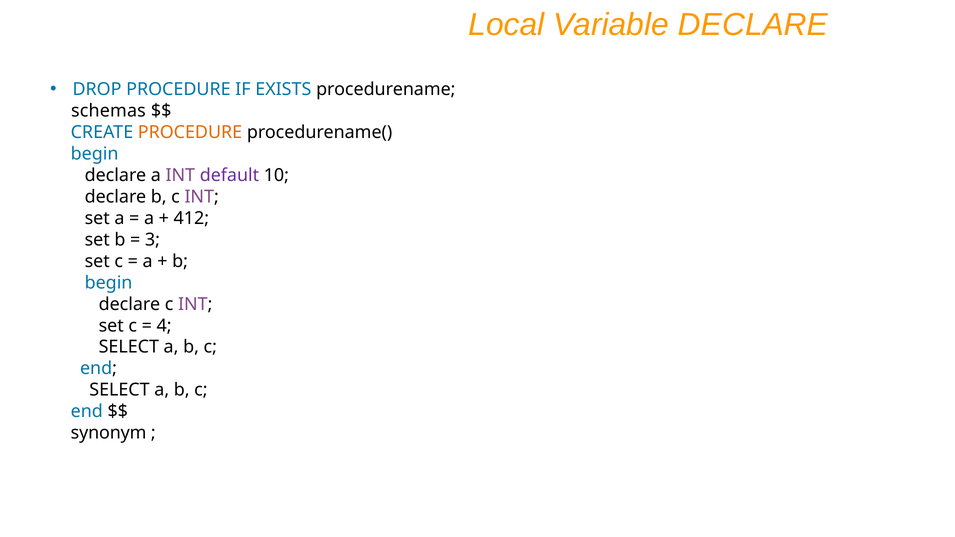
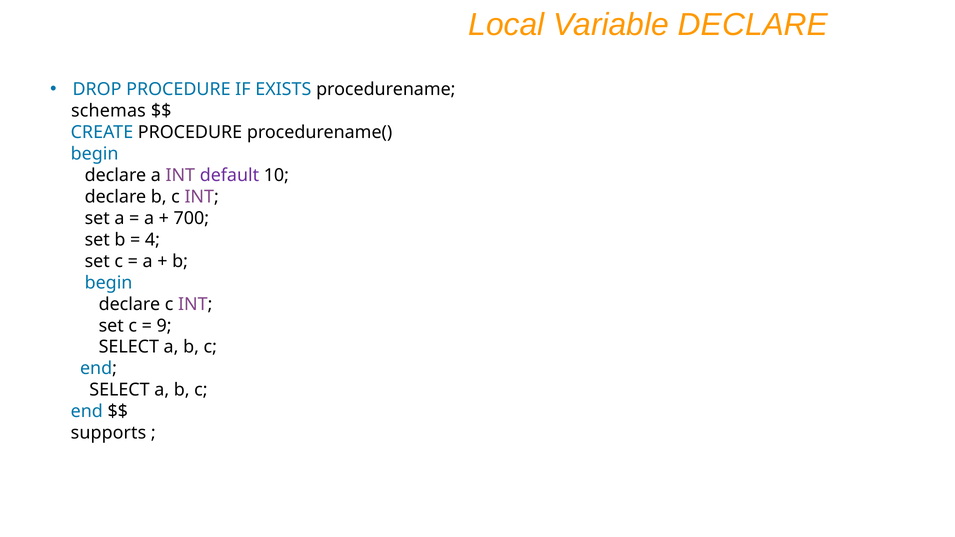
PROCEDURE at (190, 132) colour: orange -> black
412: 412 -> 700
3: 3 -> 4
4: 4 -> 9
synonym: synonym -> supports
